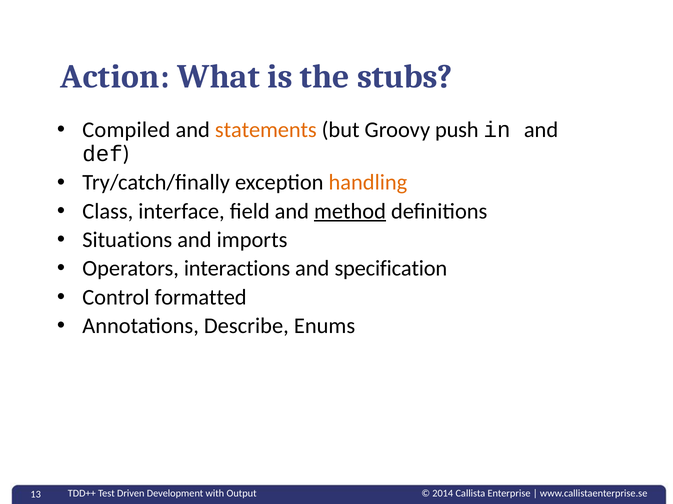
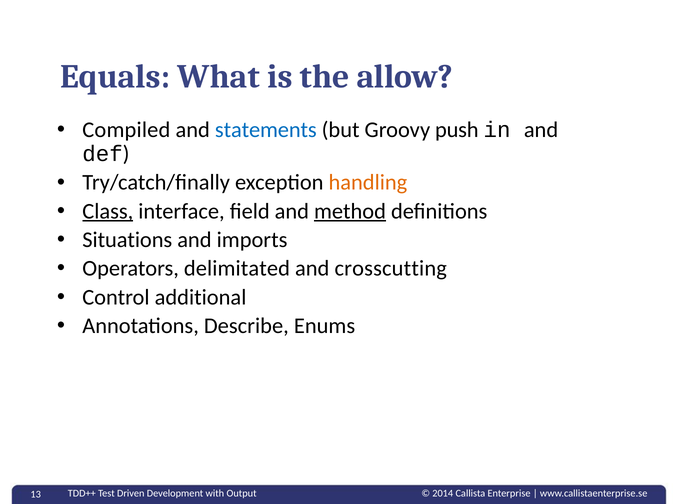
Action: Action -> Equals
stubs: stubs -> allow
statements colour: orange -> blue
Class underline: none -> present
interactions: interactions -> delimitated
specification: specification -> crosscutting
formatted: formatted -> additional
